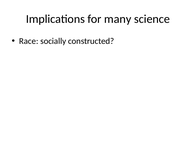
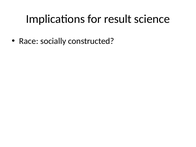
many: many -> result
